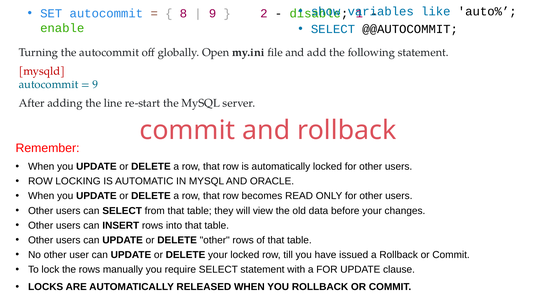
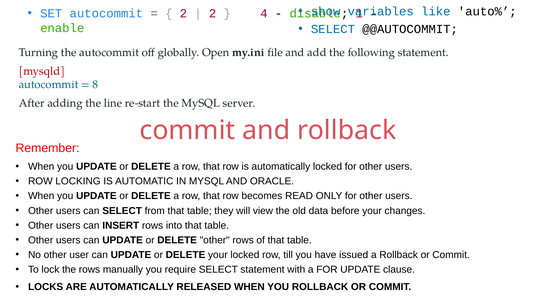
8 at (183, 14): 8 -> 2
9 at (213, 14): 9 -> 2
2: 2 -> 4
9 at (95, 85): 9 -> 8
